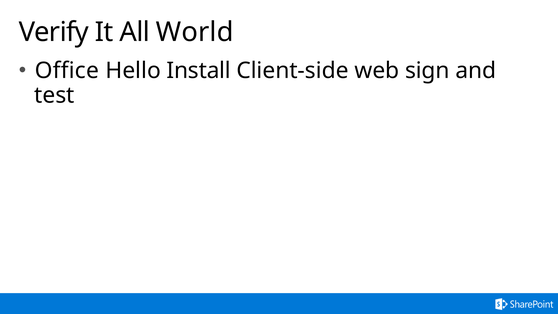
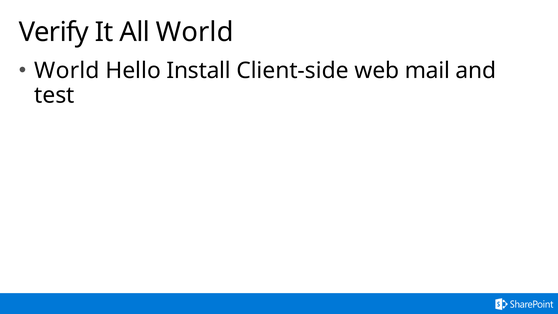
Office at (67, 71): Office -> World
sign: sign -> mail
